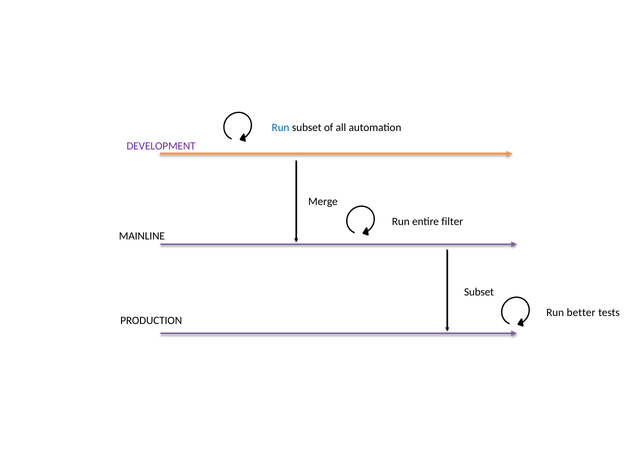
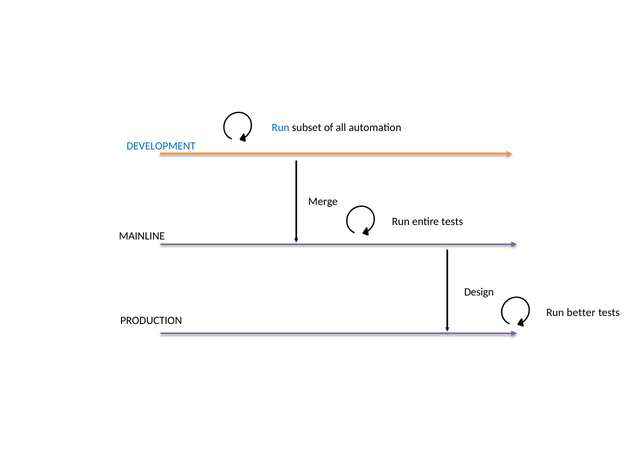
DEVELOPMENT colour: purple -> blue
entire filter: filter -> tests
Subset at (479, 292): Subset -> Design
